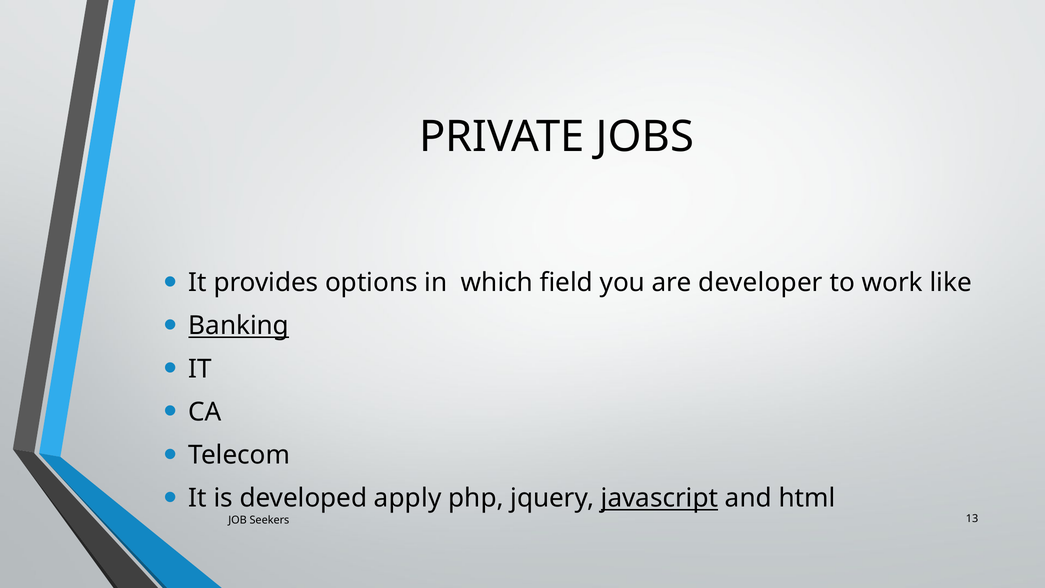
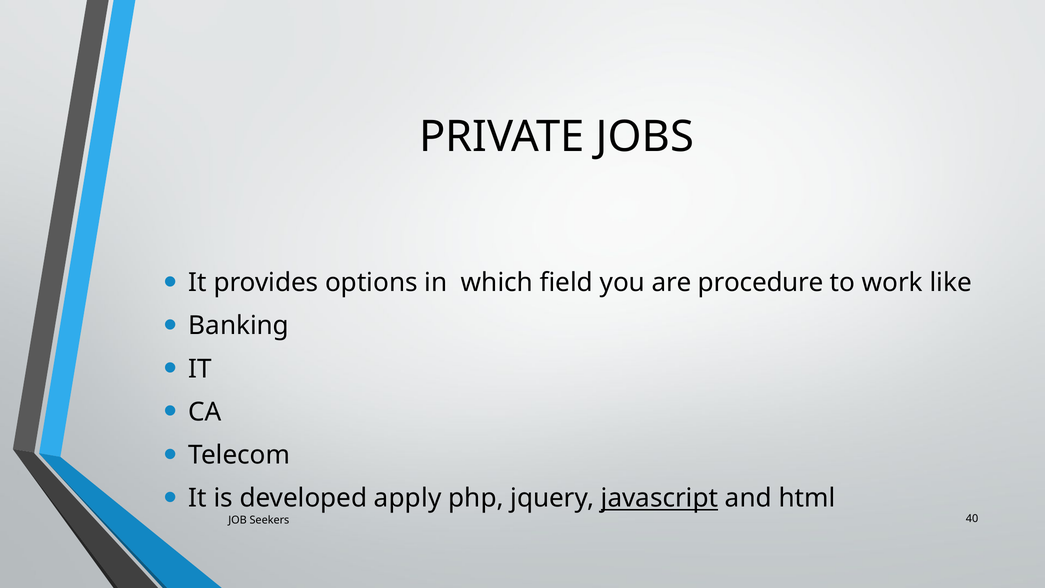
developer: developer -> procedure
Banking underline: present -> none
13: 13 -> 40
